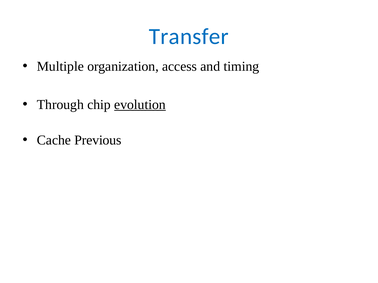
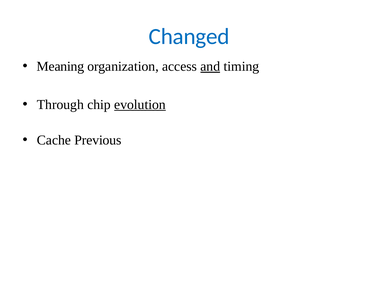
Transfer: Transfer -> Changed
Multiple: Multiple -> Meaning
and underline: none -> present
